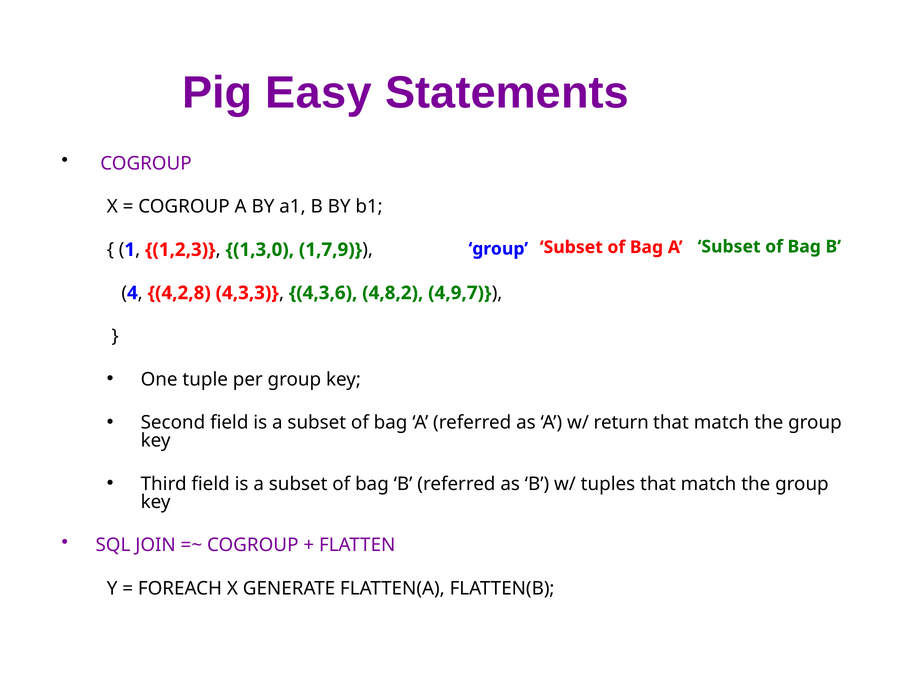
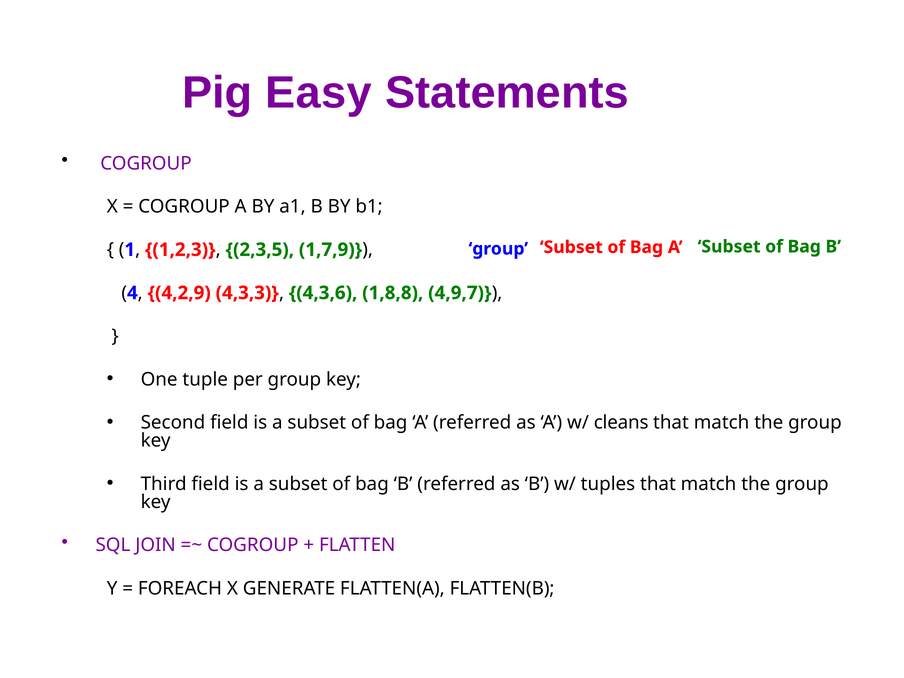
1,3,0: 1,3,0 -> 2,3,5
4,2,8: 4,2,8 -> 4,2,9
4,8,2: 4,8,2 -> 1,8,8
return: return -> cleans
